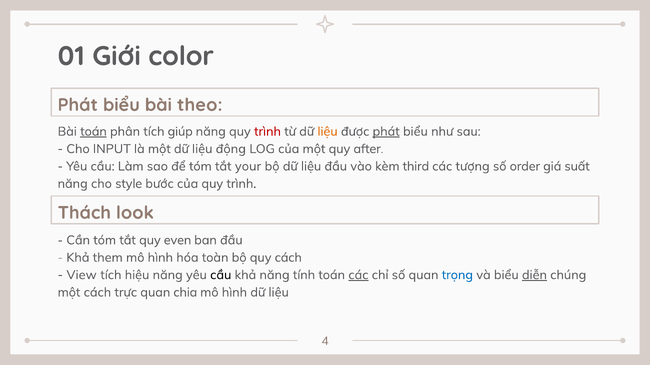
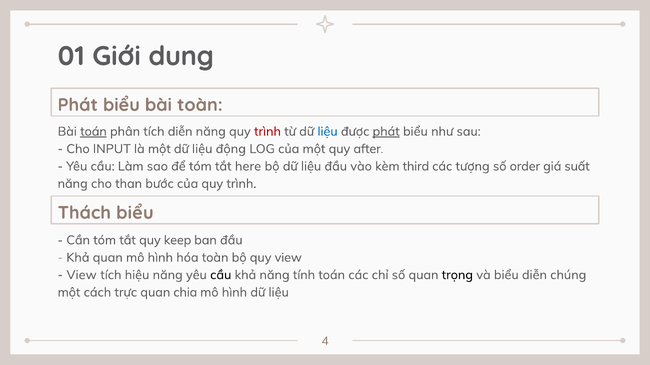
color: color -> dung
bài theo: theo -> toàn
tích giúp: giúp -> diễn
liệu at (328, 132) colour: orange -> blue
your: your -> here
style: style -> than
Thách look: look -> biểu
even: even -> keep
Khả them: them -> quan
quy cách: cách -> view
các at (358, 275) underline: present -> none
trọng colour: blue -> black
diễn at (534, 275) underline: present -> none
